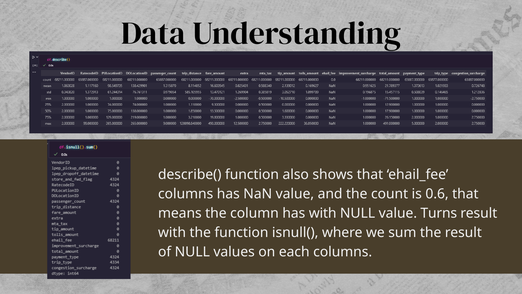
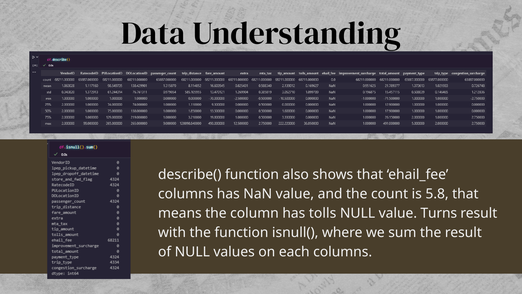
0.6: 0.6 -> 5.8
has with: with -> tolls
